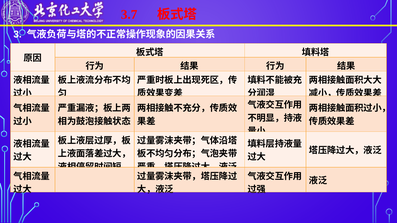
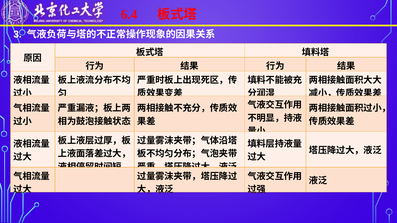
3.7: 3.7 -> 6.4
